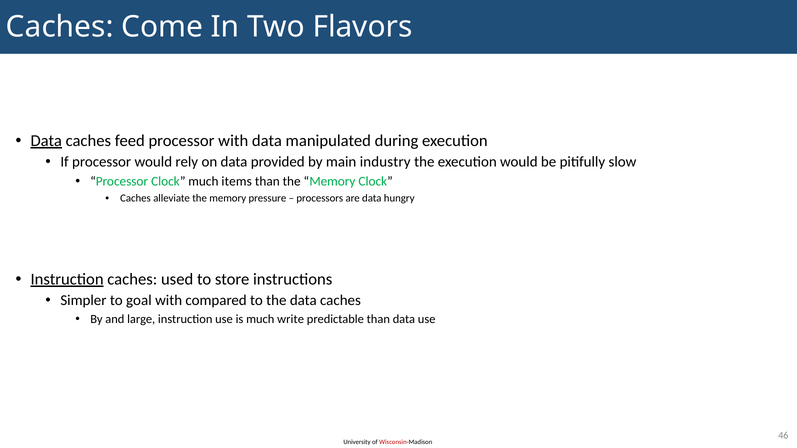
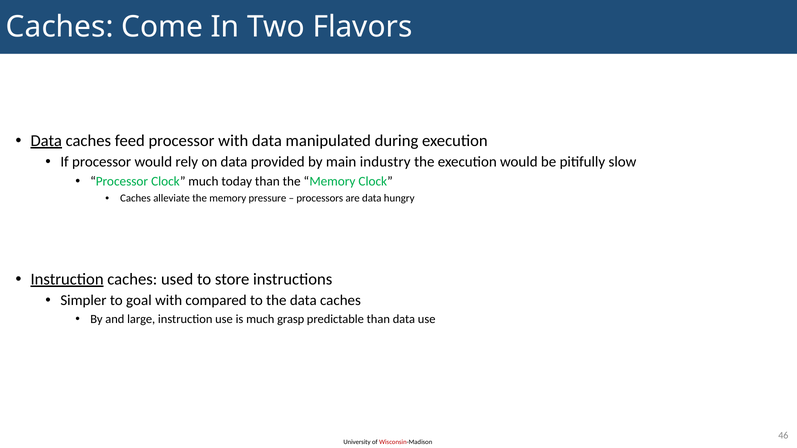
items: items -> today
write: write -> grasp
